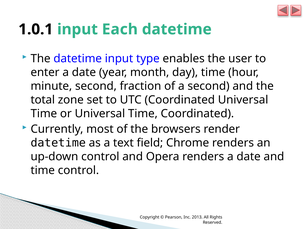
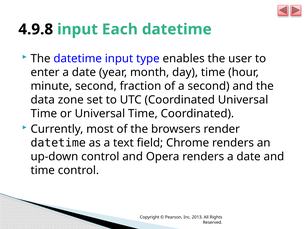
1.0.1: 1.0.1 -> 4.9.8
total: total -> data
